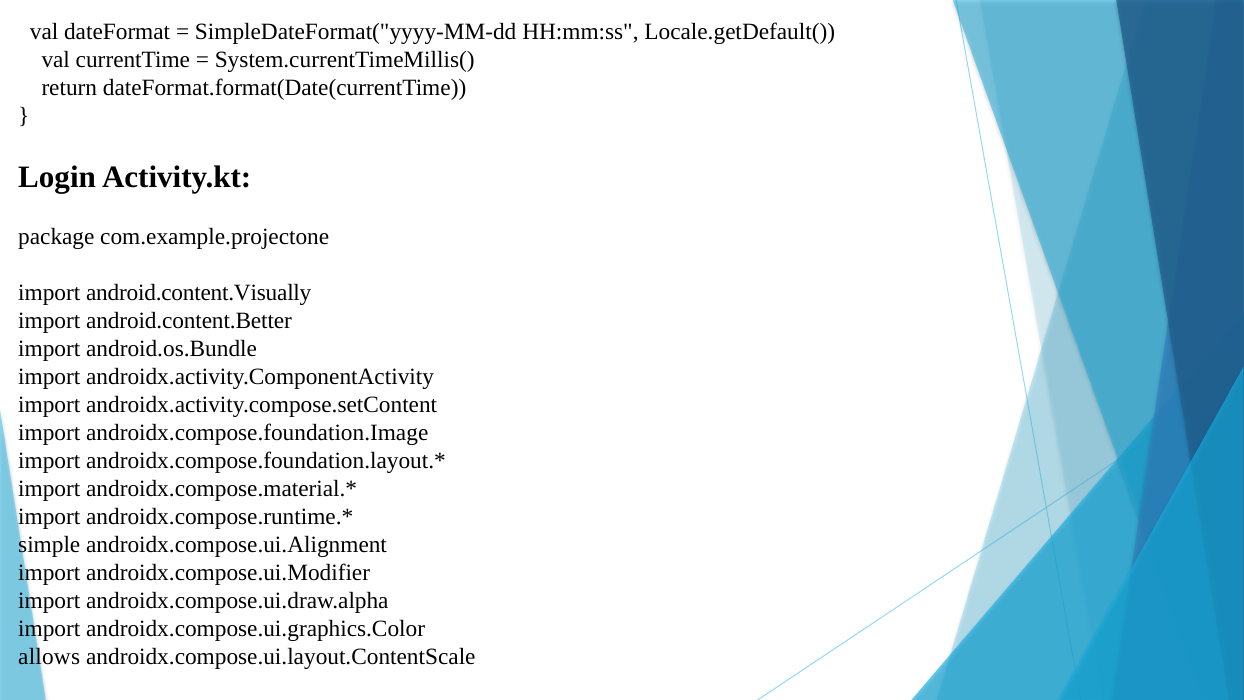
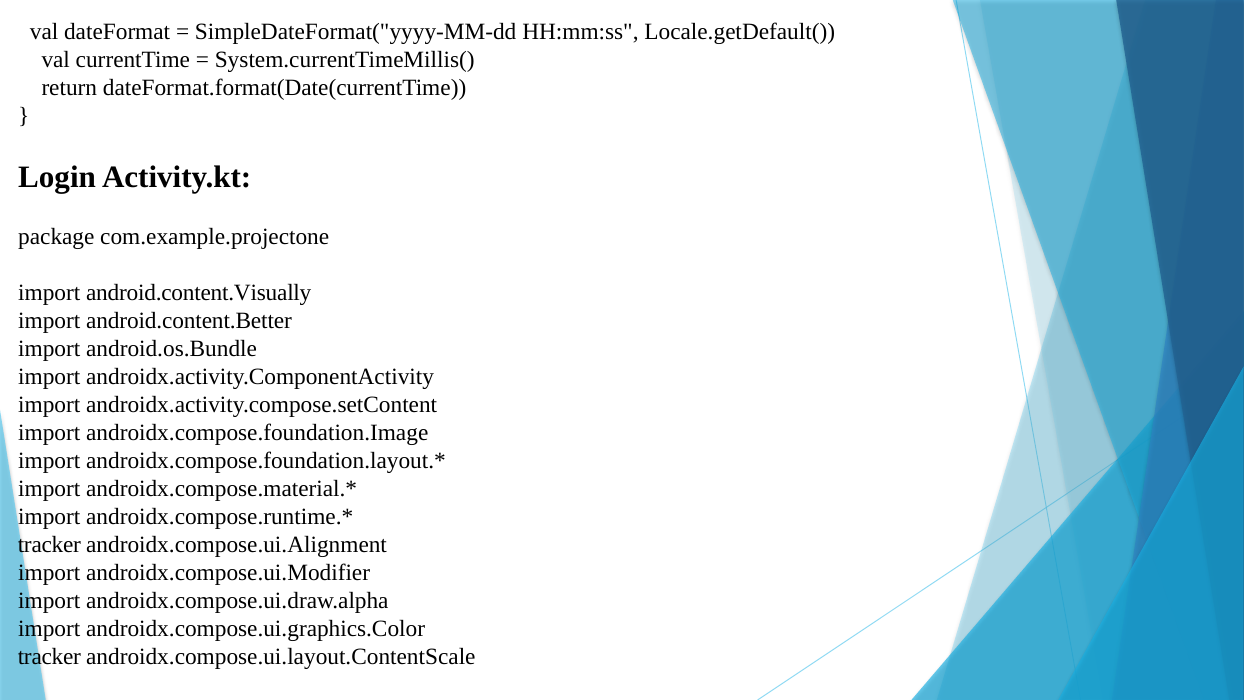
simple at (49, 545): simple -> tracker
allows at (49, 657): allows -> tracker
